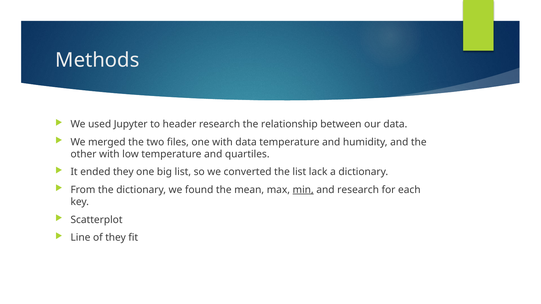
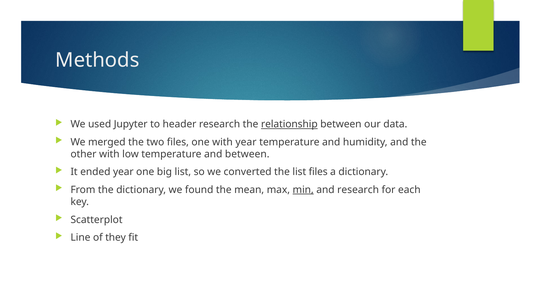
relationship underline: none -> present
with data: data -> year
and quartiles: quartiles -> between
ended they: they -> year
list lack: lack -> files
